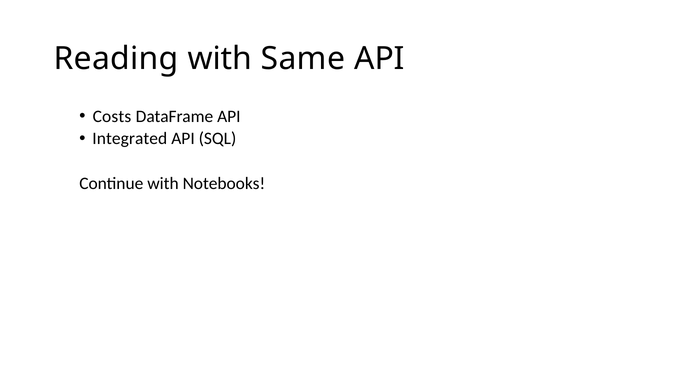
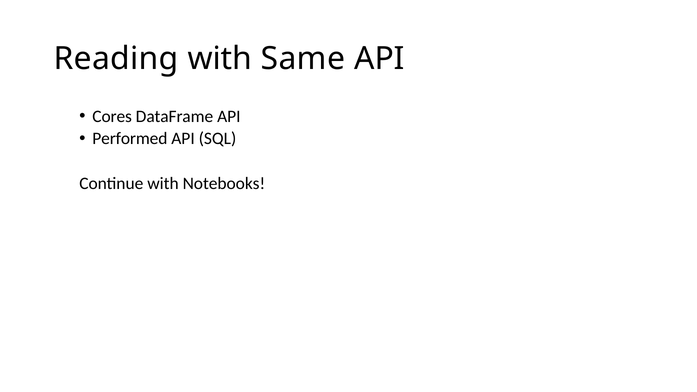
Costs: Costs -> Cores
Integrated: Integrated -> Performed
